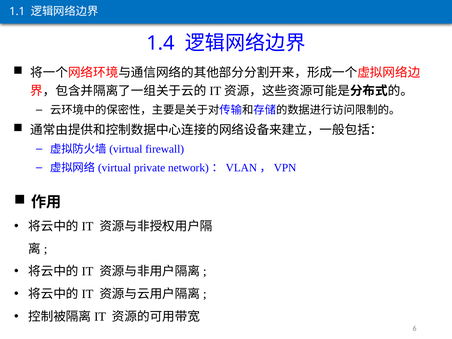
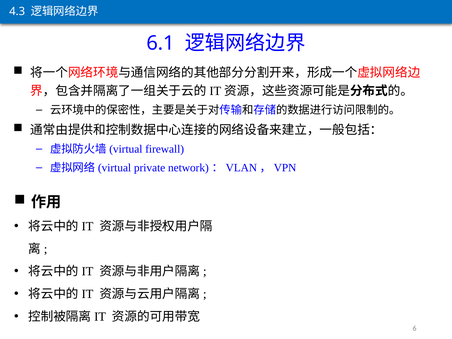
1.1: 1.1 -> 4.3
1.4: 1.4 -> 6.1
